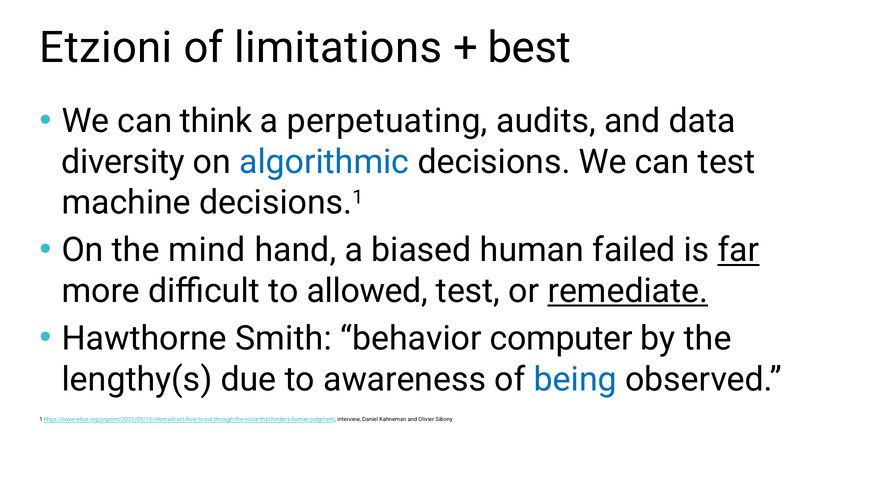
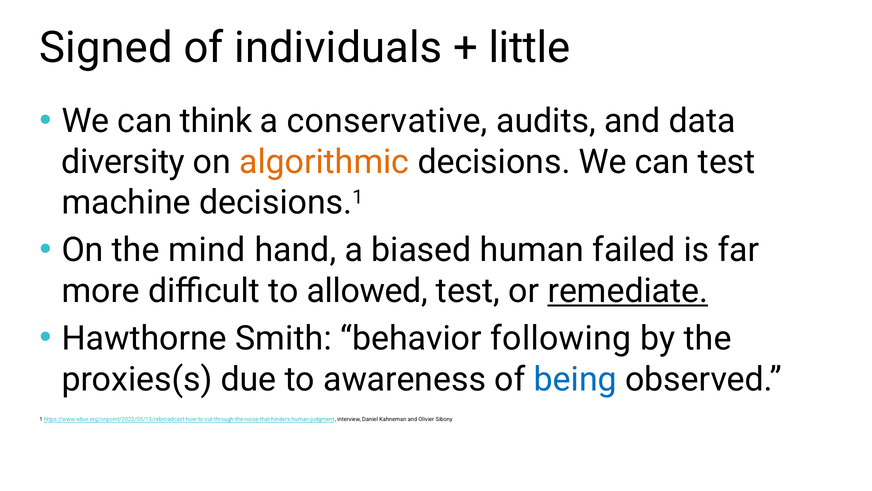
Etzioni: Etzioni -> Signed
limitations: limitations -> individuals
best: best -> little
perpetuating: perpetuating -> conservative
algorithmic colour: blue -> orange
far underline: present -> none
computer: computer -> following
lengthy(s: lengthy(s -> proxies(s
